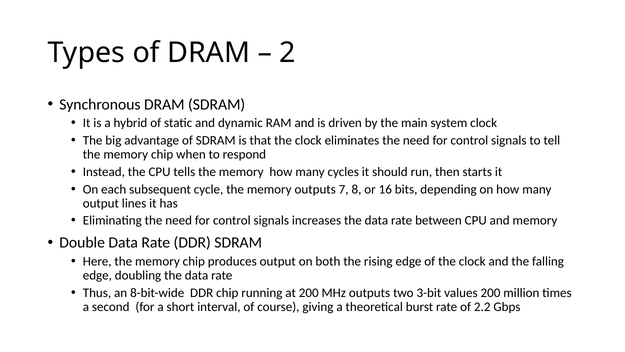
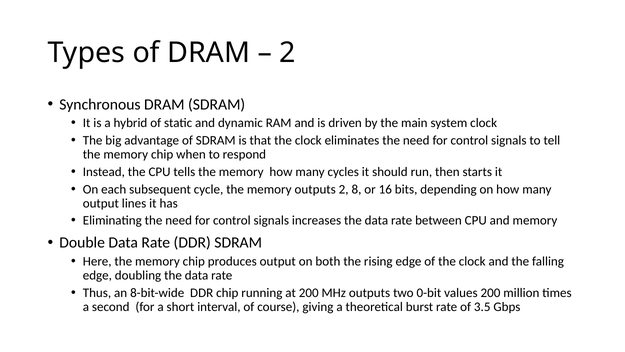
outputs 7: 7 -> 2
3-bit: 3-bit -> 0-bit
2.2: 2.2 -> 3.5
